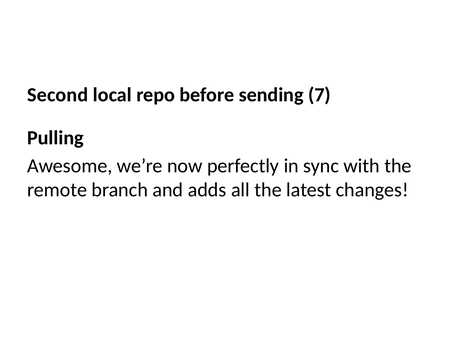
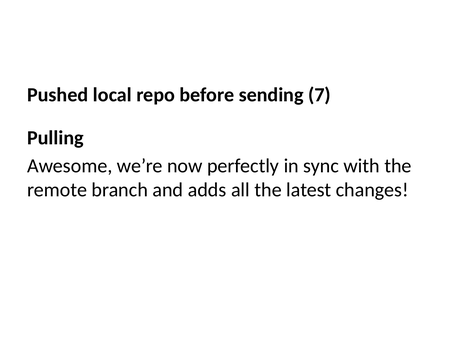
Second: Second -> Pushed
